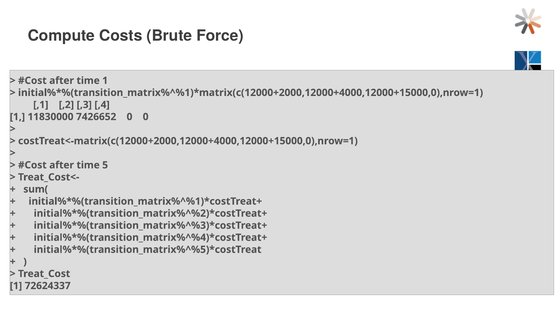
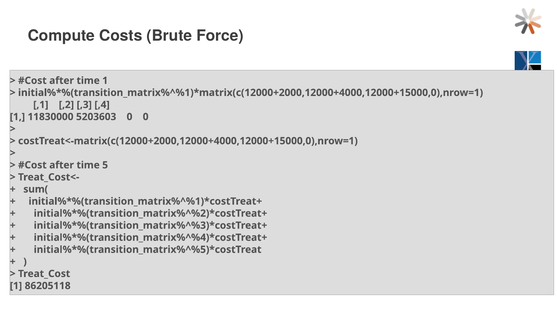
7426652: 7426652 -> 5203603
72624337: 72624337 -> 86205118
